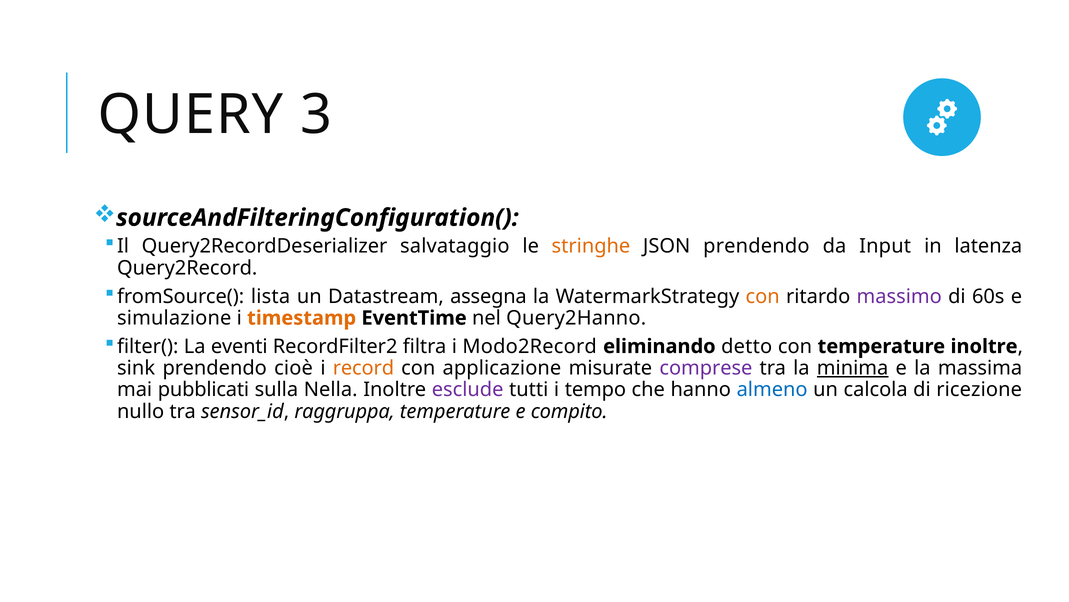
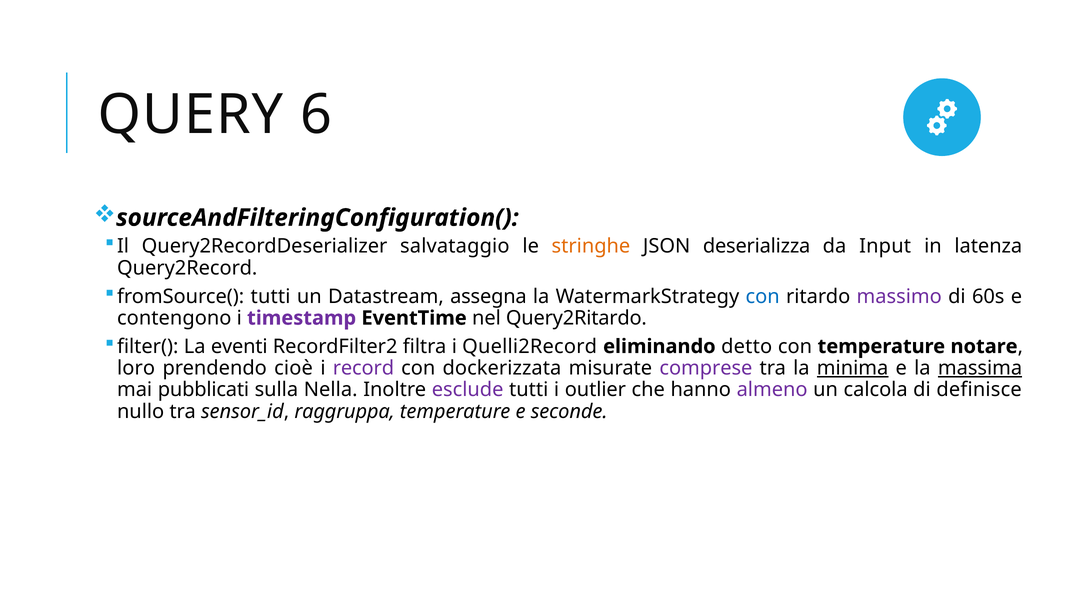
3: 3 -> 6
JSON prendendo: prendendo -> deserializza
fromSource( lista: lista -> tutti
con at (763, 296) colour: orange -> blue
simulazione: simulazione -> contengono
timestamp colour: orange -> purple
Query2Hanno: Query2Hanno -> Query2Ritardo
Modo2Record: Modo2Record -> Quelli2Record
temperature inoltre: inoltre -> notare
sink: sink -> loro
record colour: orange -> purple
applicazione: applicazione -> dockerizzata
massima underline: none -> present
tempo: tempo -> outlier
almeno colour: blue -> purple
ricezione: ricezione -> definisce
compito: compito -> seconde
